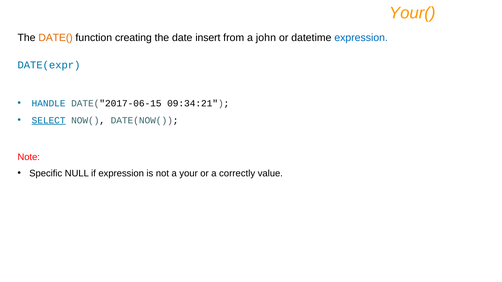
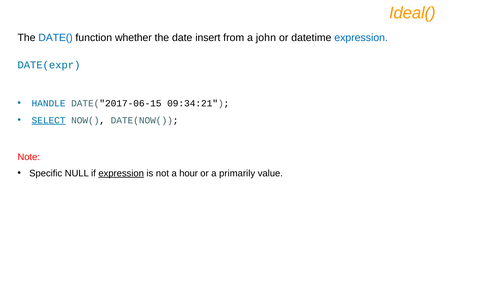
Your(: Your( -> Ideal(
DATE( colour: orange -> blue
creating: creating -> whether
expression at (121, 174) underline: none -> present
your: your -> hour
correctly: correctly -> primarily
